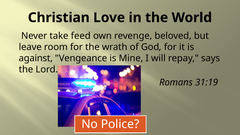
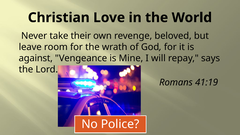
feed: feed -> their
31:19: 31:19 -> 41:19
